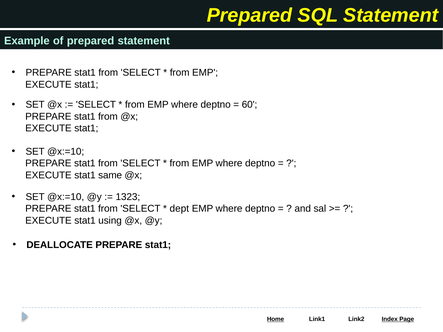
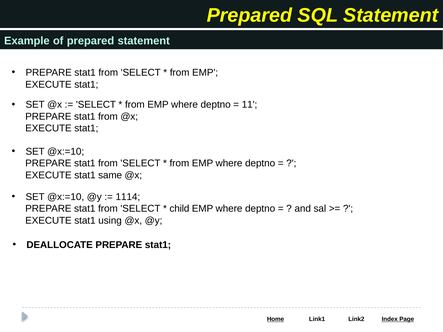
60: 60 -> 11
1323: 1323 -> 1114
dept: dept -> child
